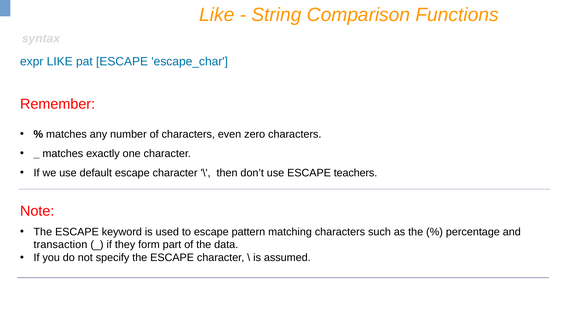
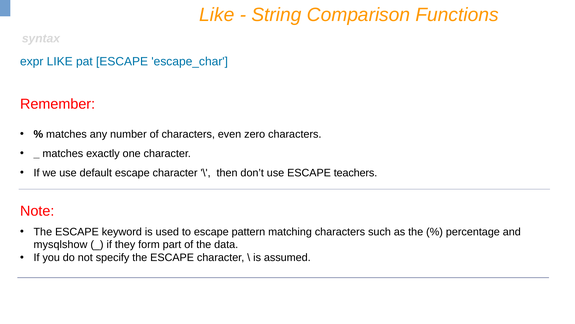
transaction: transaction -> mysqlshow
